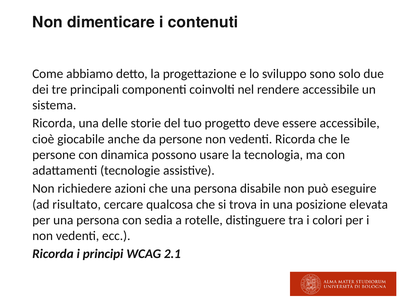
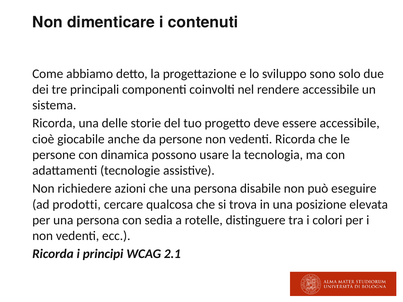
risultato: risultato -> prodotti
